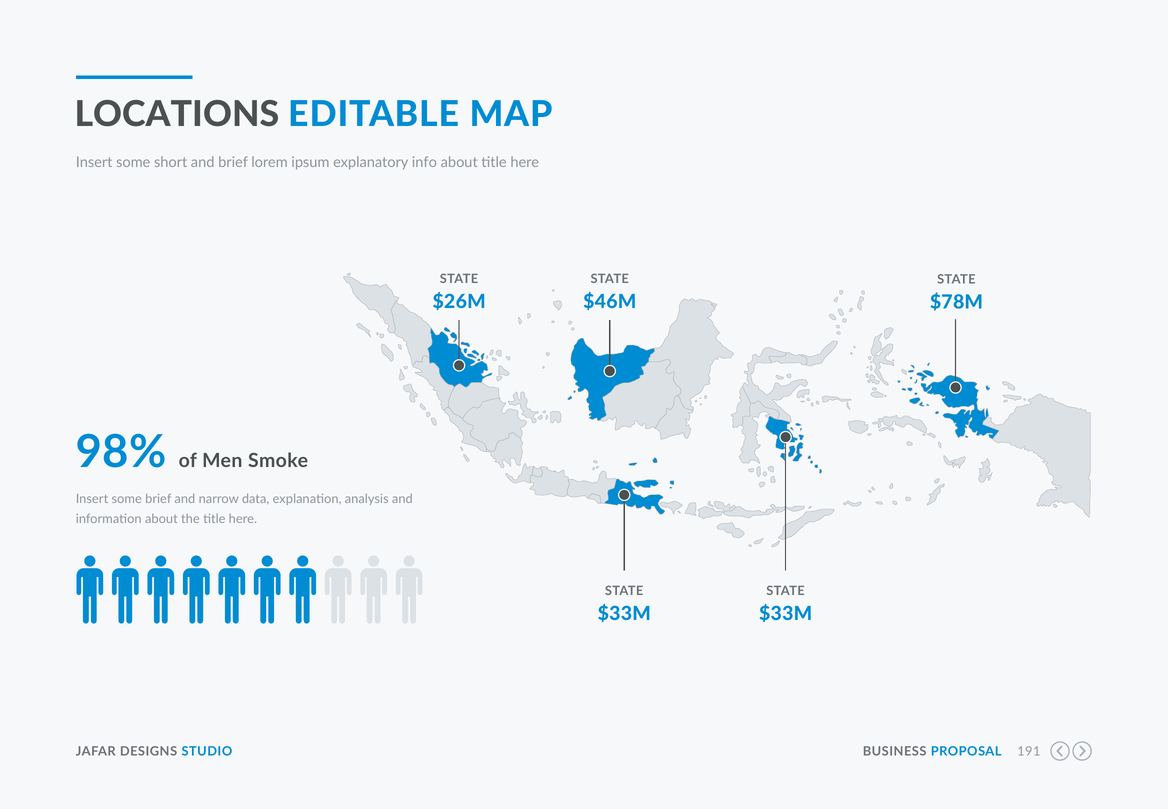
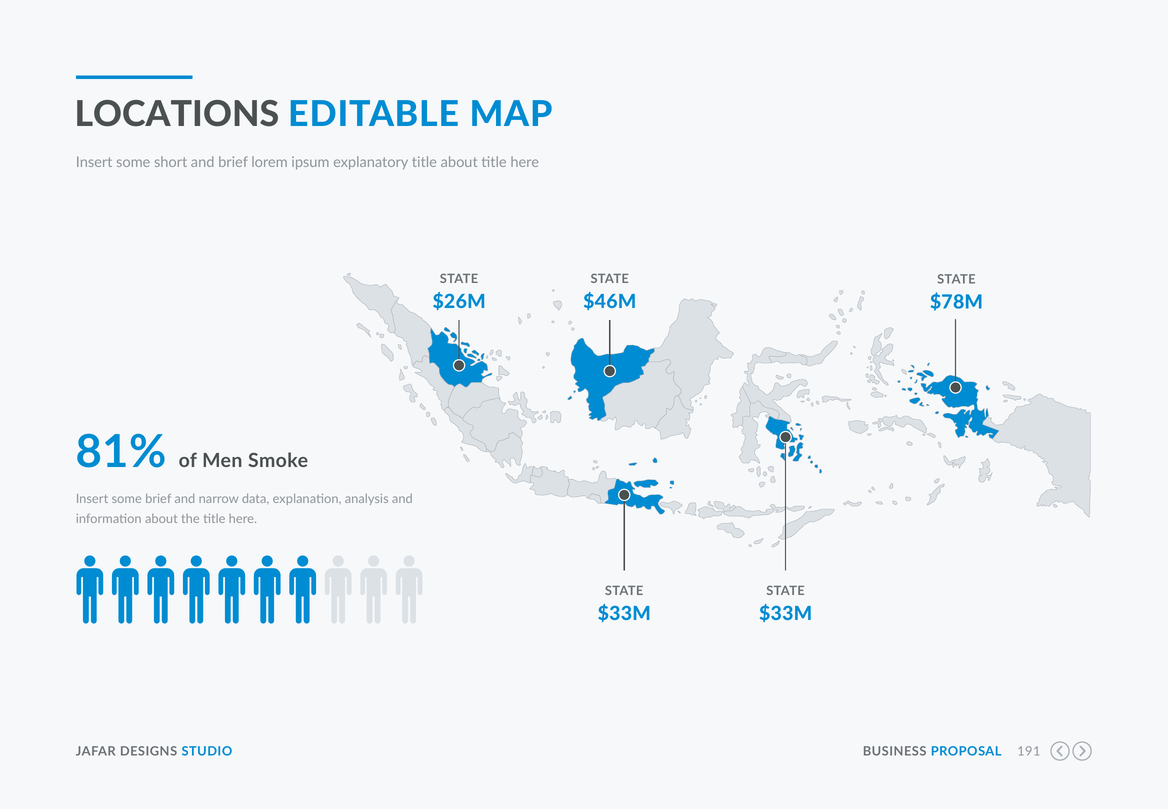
explanatory info: info -> title
98%: 98% -> 81%
